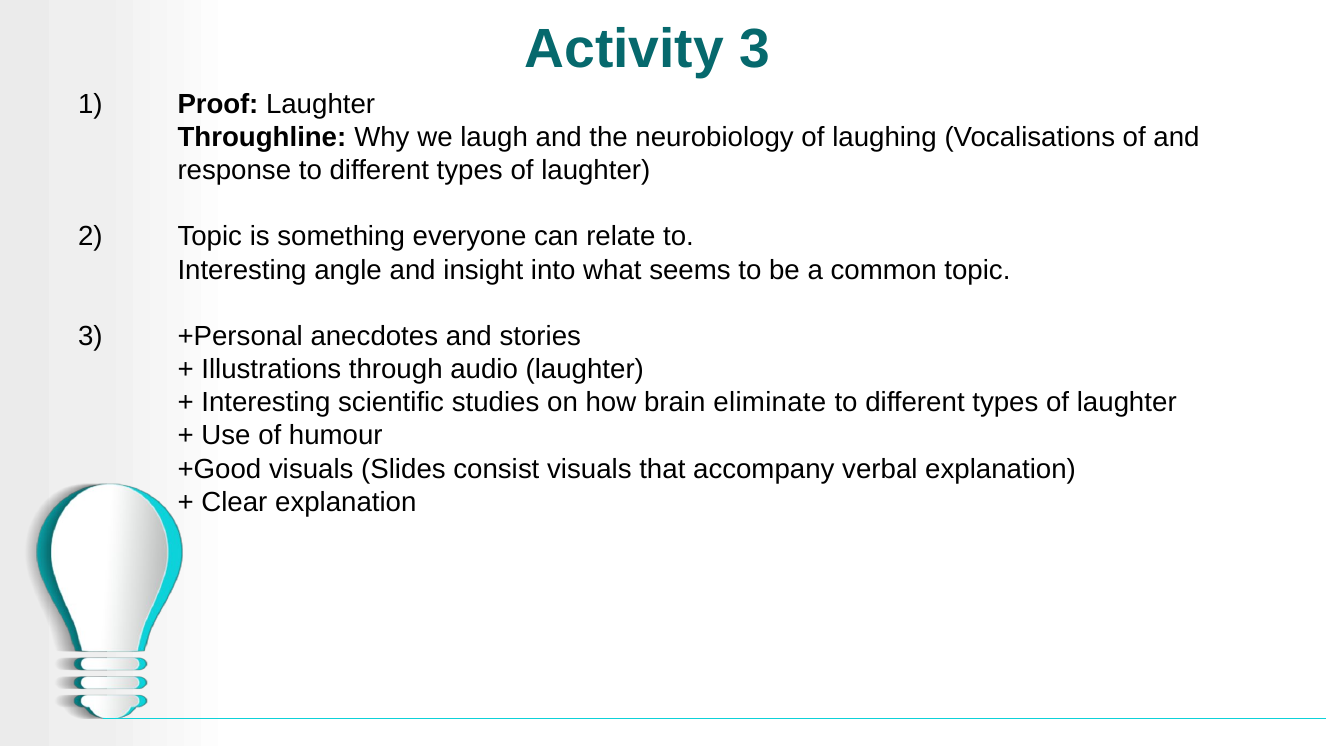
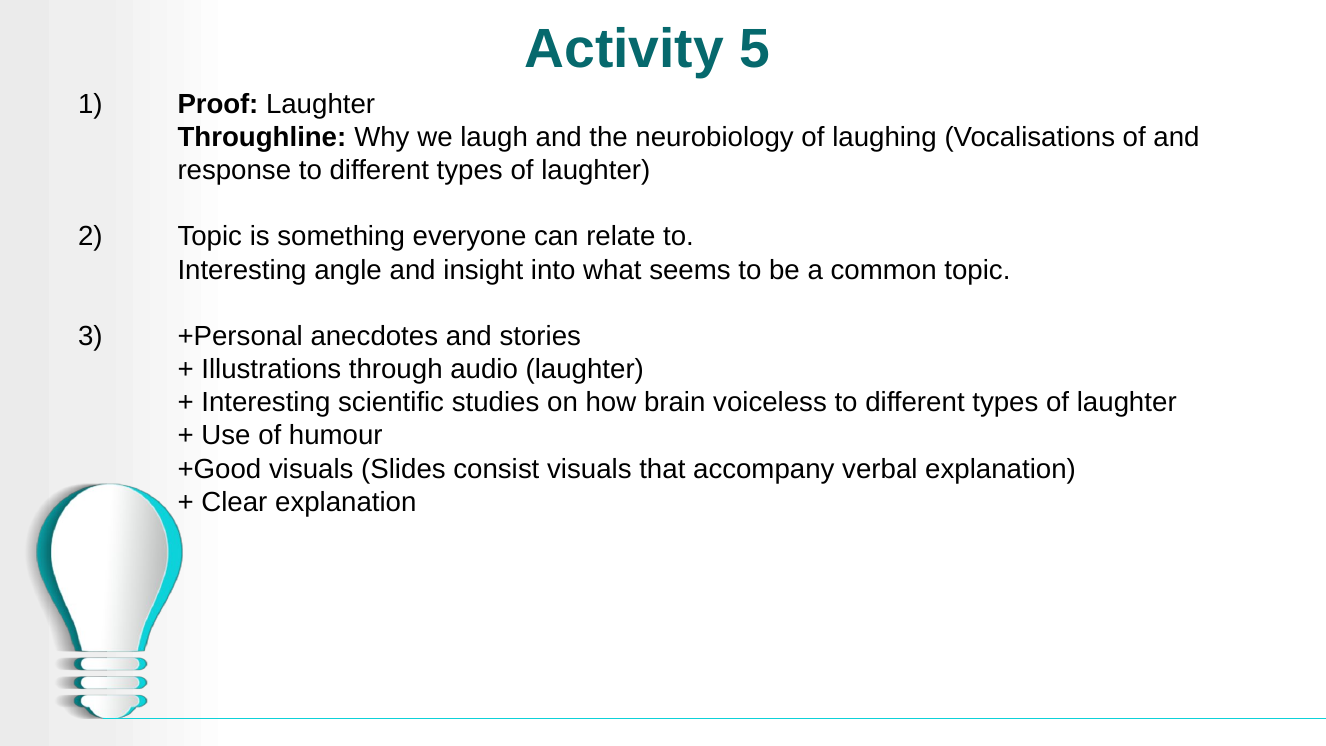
Activity 3: 3 -> 5
eliminate: eliminate -> voiceless
